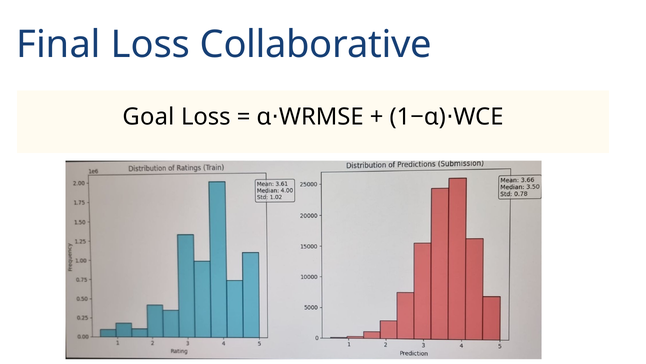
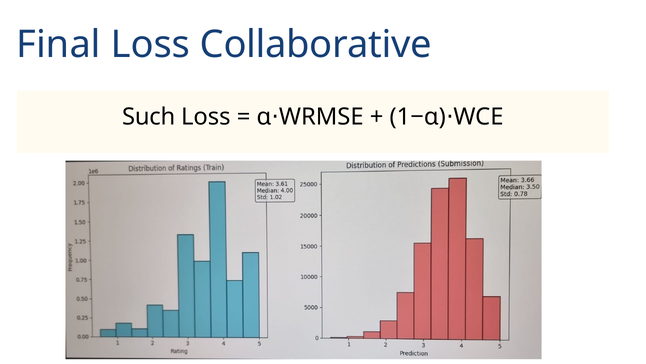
Goal: Goal -> Such
